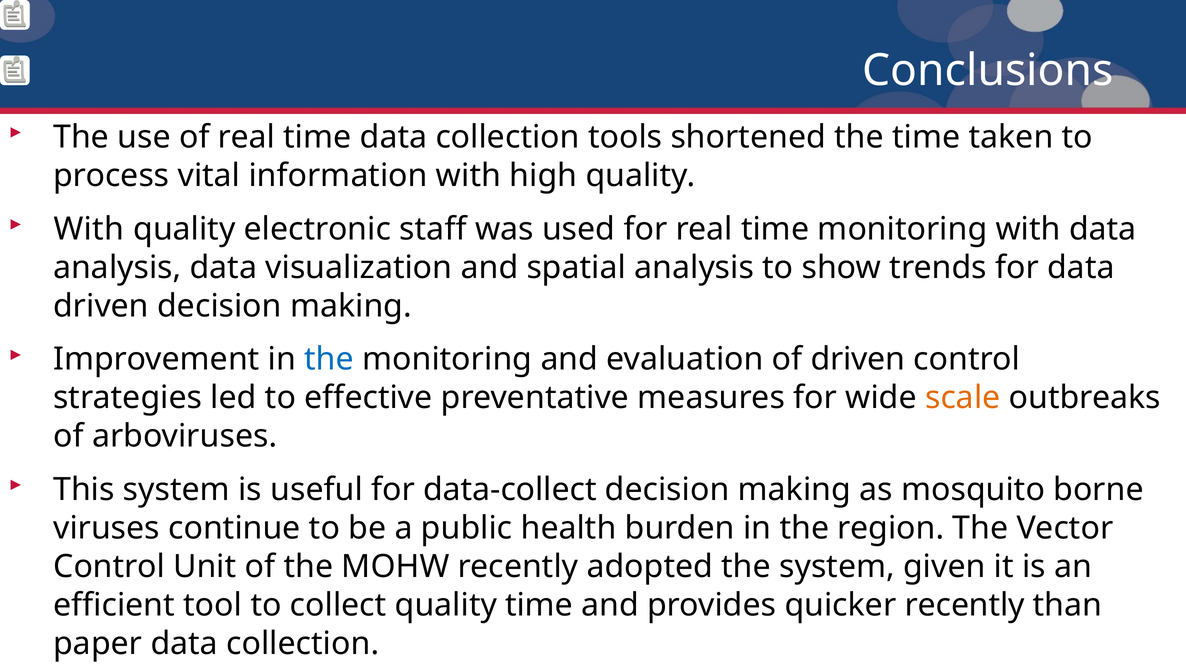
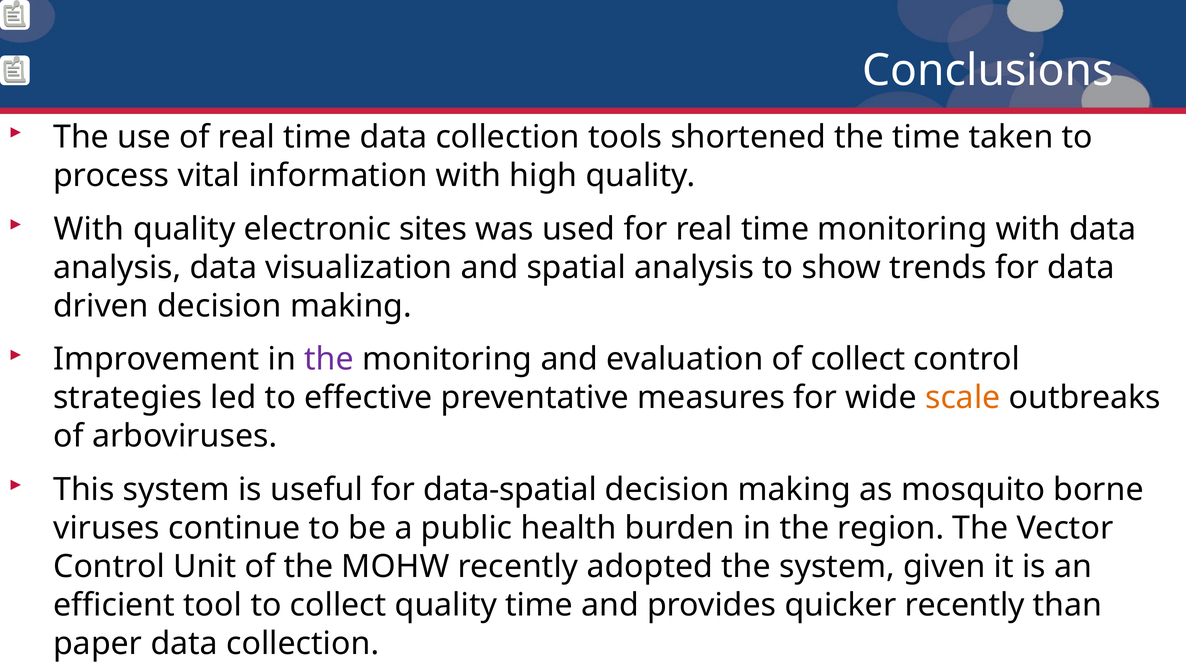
staff: staff -> sites
the at (329, 359) colour: blue -> purple
of driven: driven -> collect
data-collect: data-collect -> data-spatial
